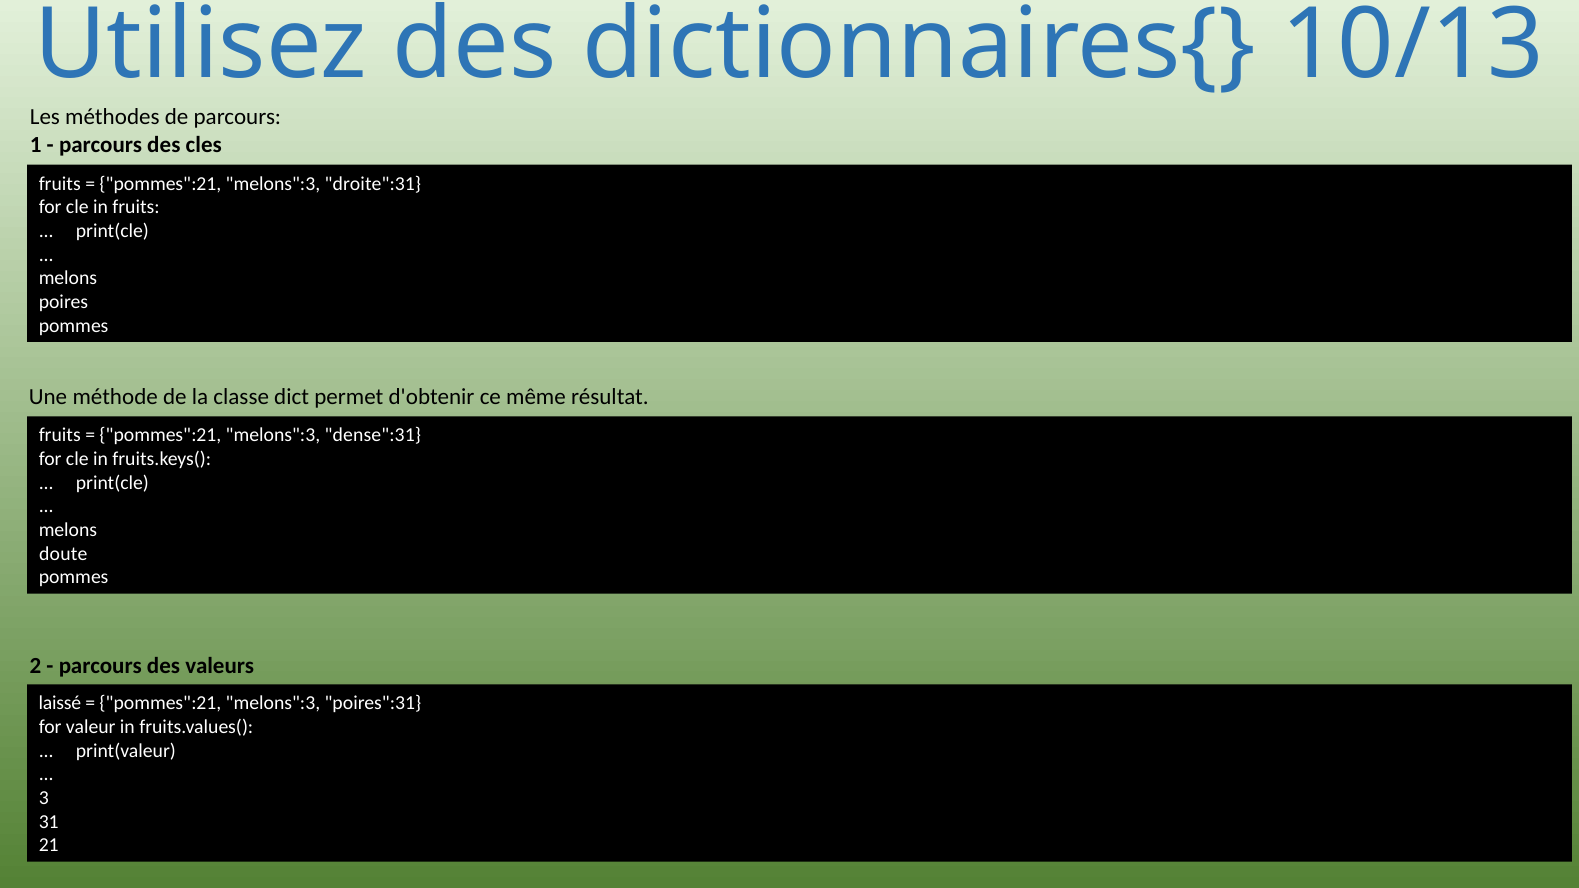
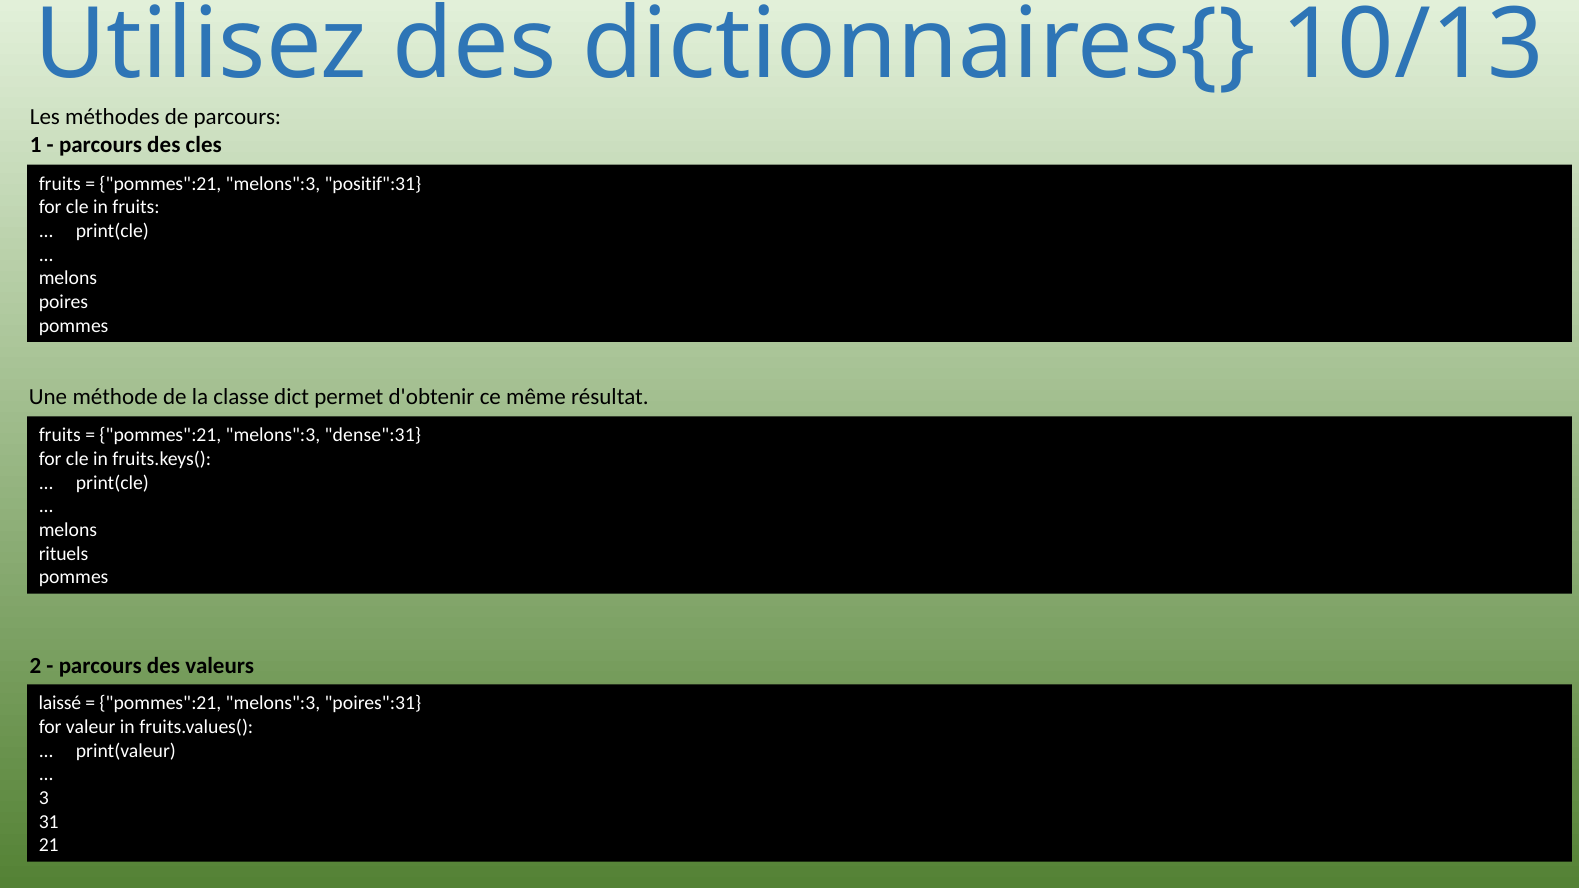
droite":31: droite":31 -> positif":31
doute: doute -> rituels
